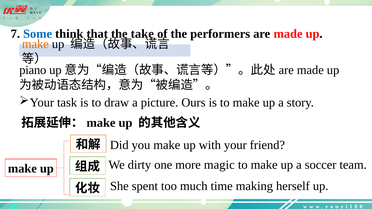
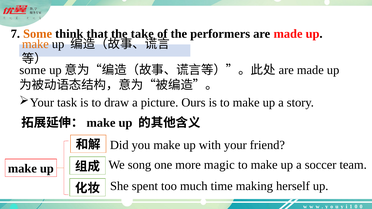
Some at (38, 34) colour: blue -> orange
piano at (33, 70): piano -> some
dirty: dirty -> song
